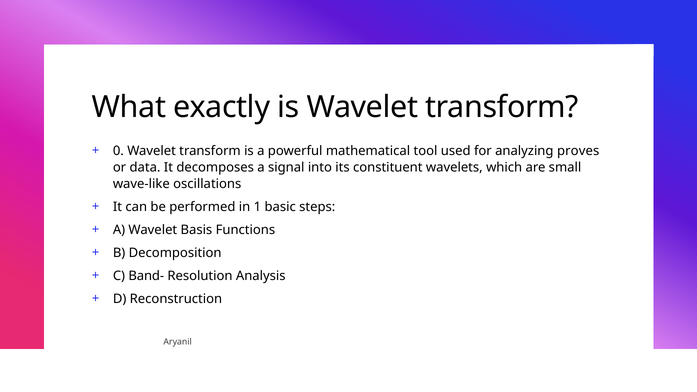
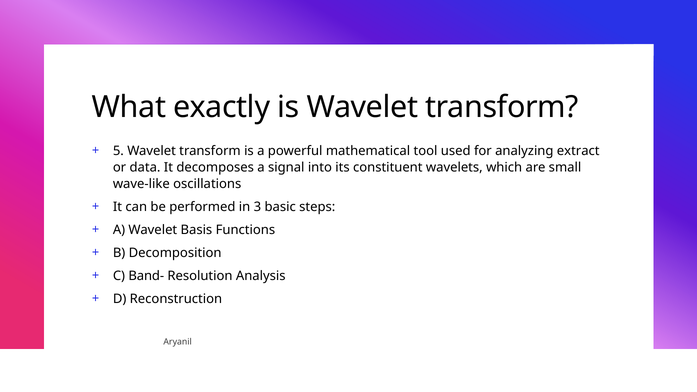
0: 0 -> 5
proves: proves -> extract
1: 1 -> 3
